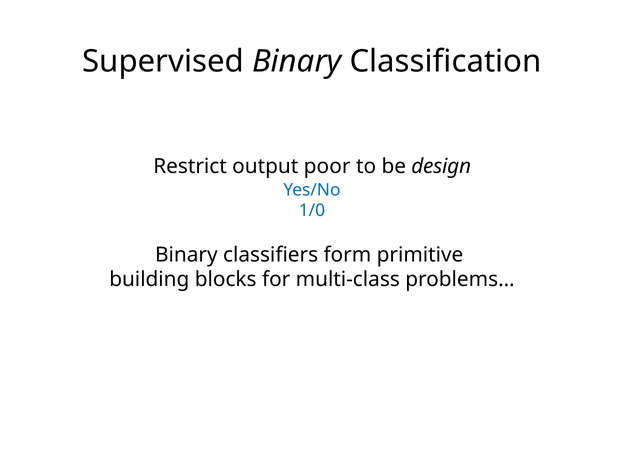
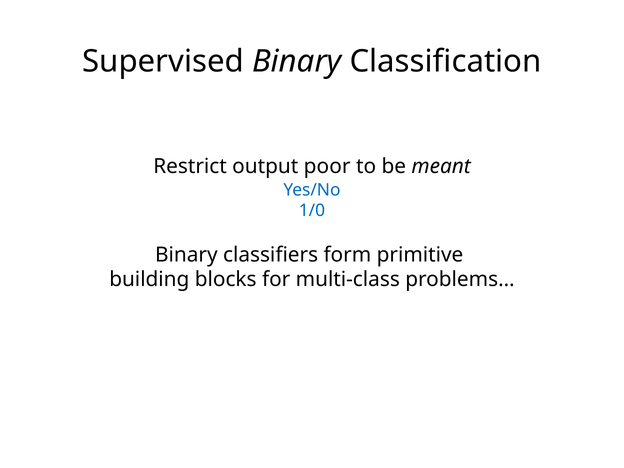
design: design -> meant
